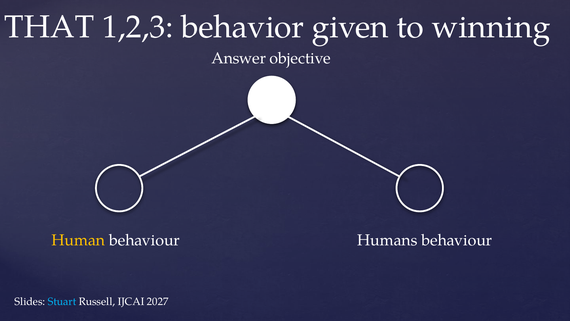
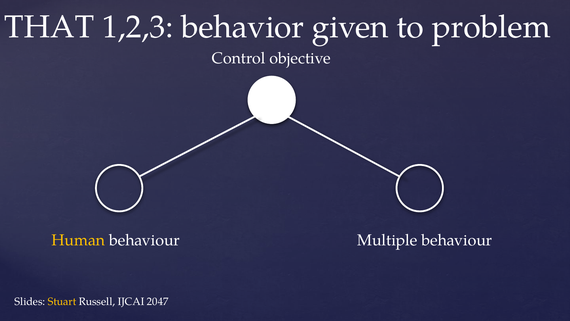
winning: winning -> problem
Answer: Answer -> Control
Humans: Humans -> Multiple
Stuart colour: light blue -> yellow
2027: 2027 -> 2047
